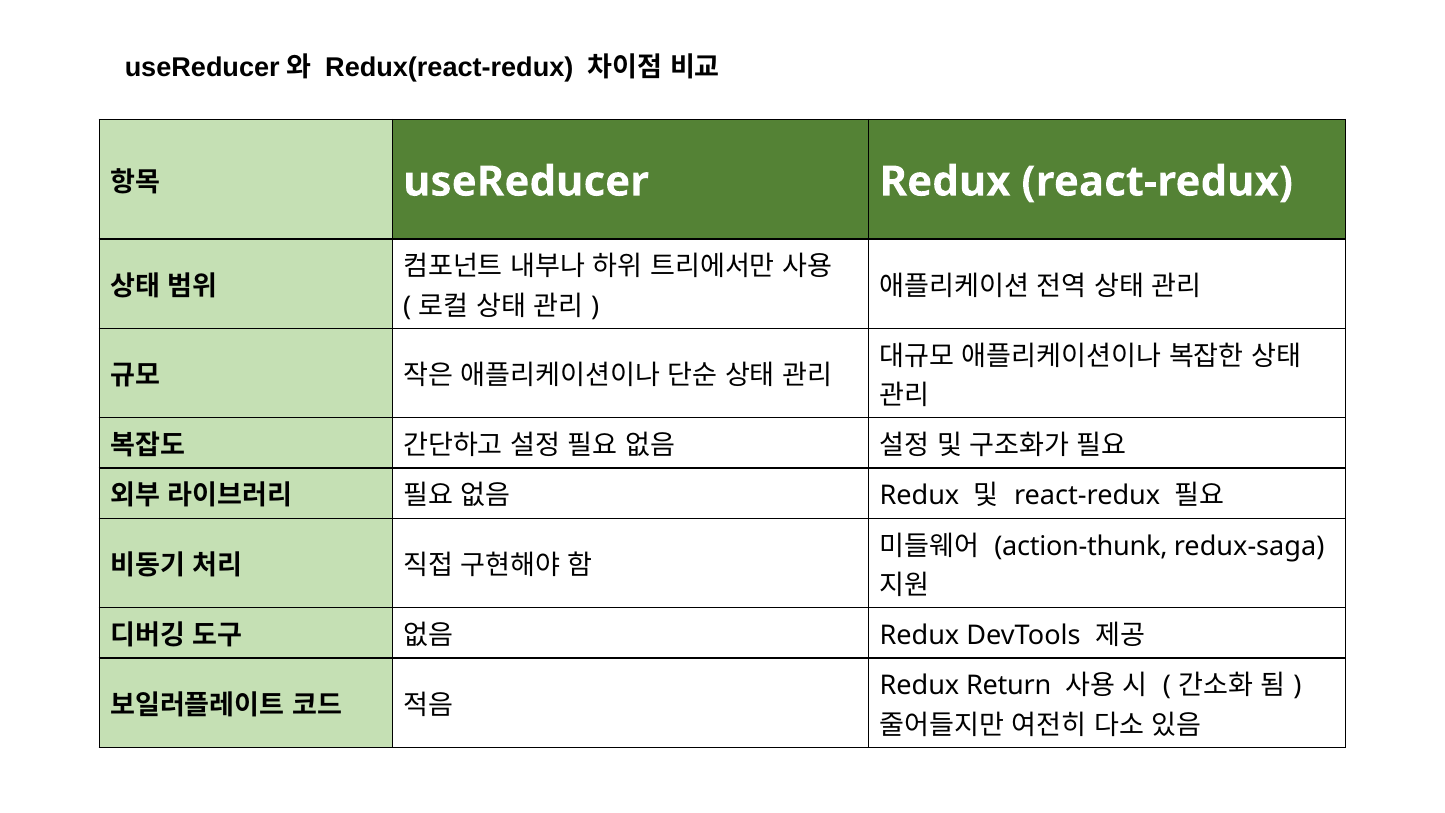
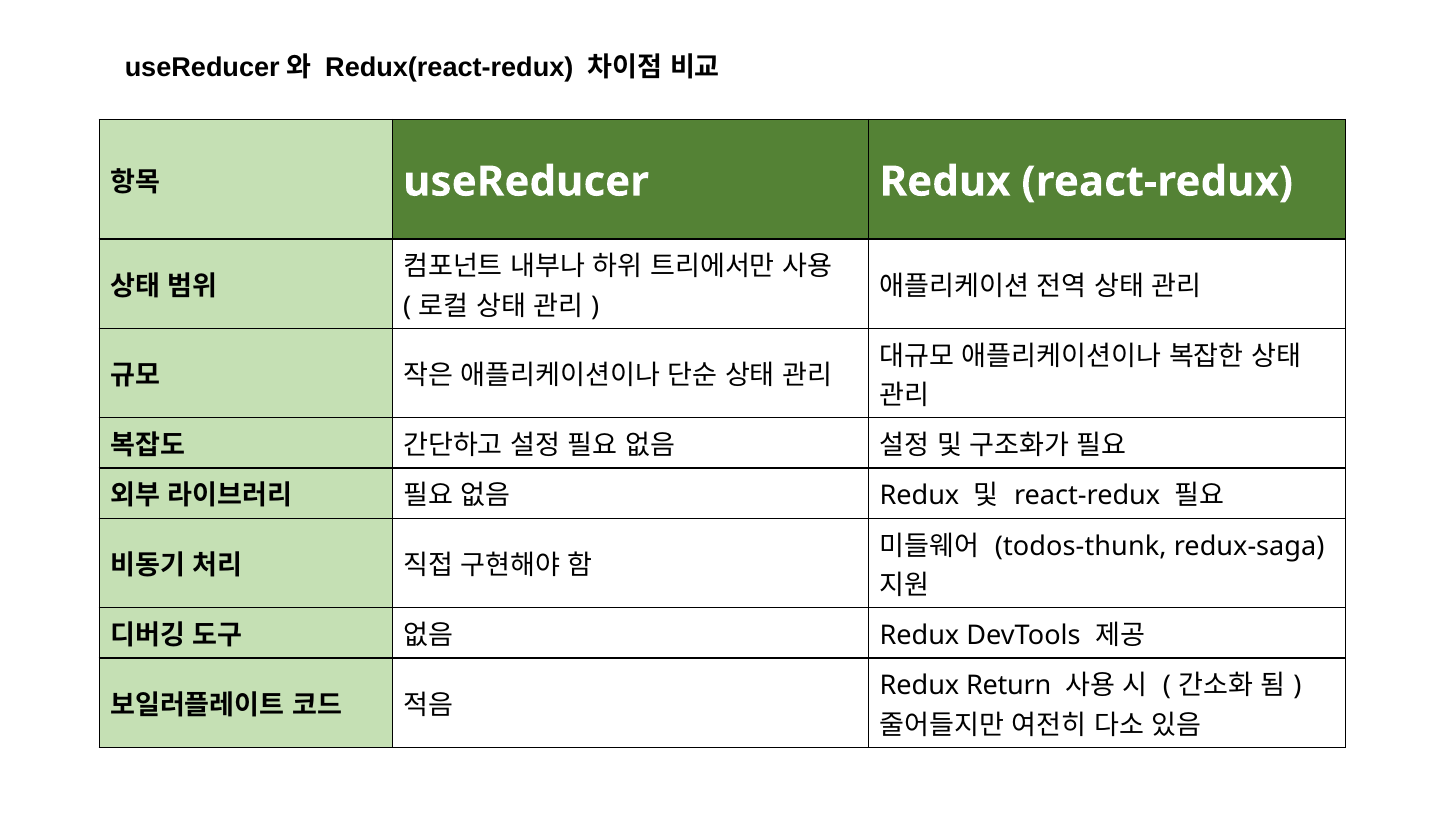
action-thunk: action-thunk -> todos-thunk
